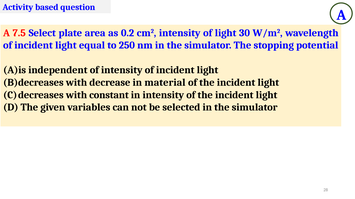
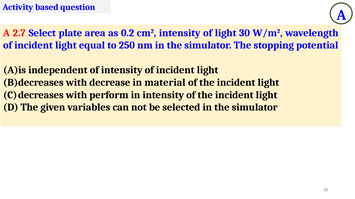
7.5: 7.5 -> 2.7
constant: constant -> perform
